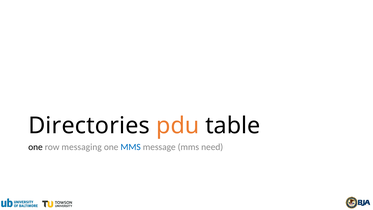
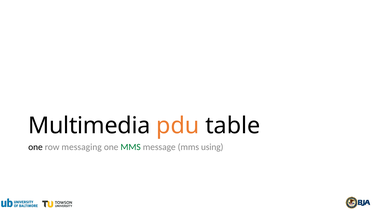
Directories: Directories -> Multimedia
MMS at (131, 147) colour: blue -> green
need: need -> using
